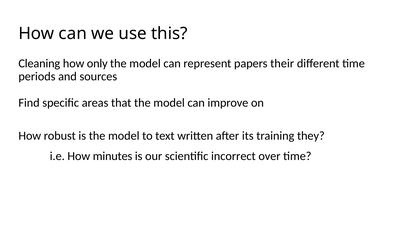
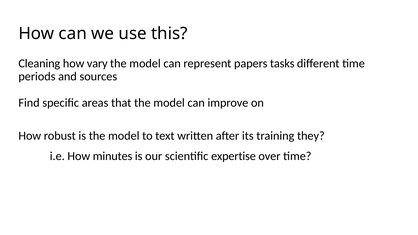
only: only -> vary
their: their -> tasks
incorrect: incorrect -> expertise
